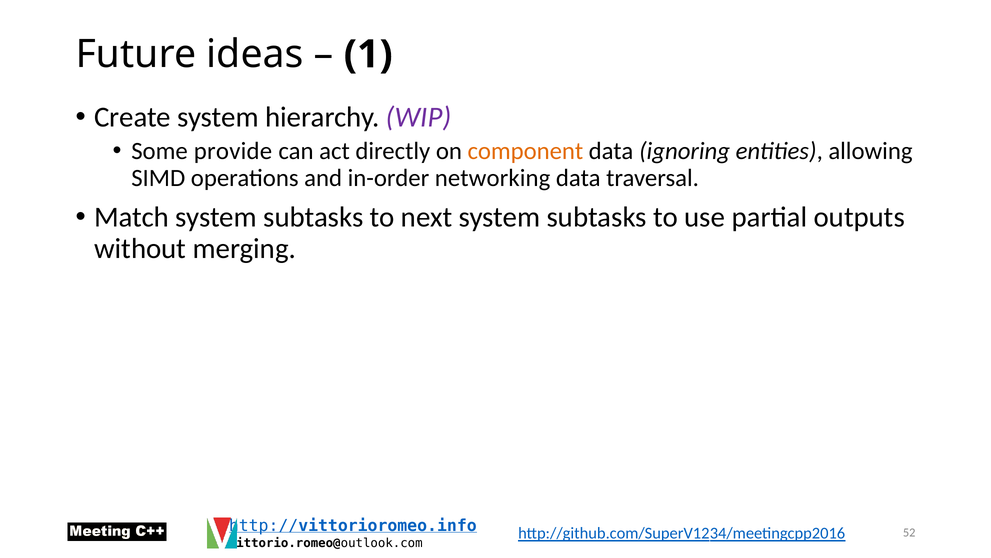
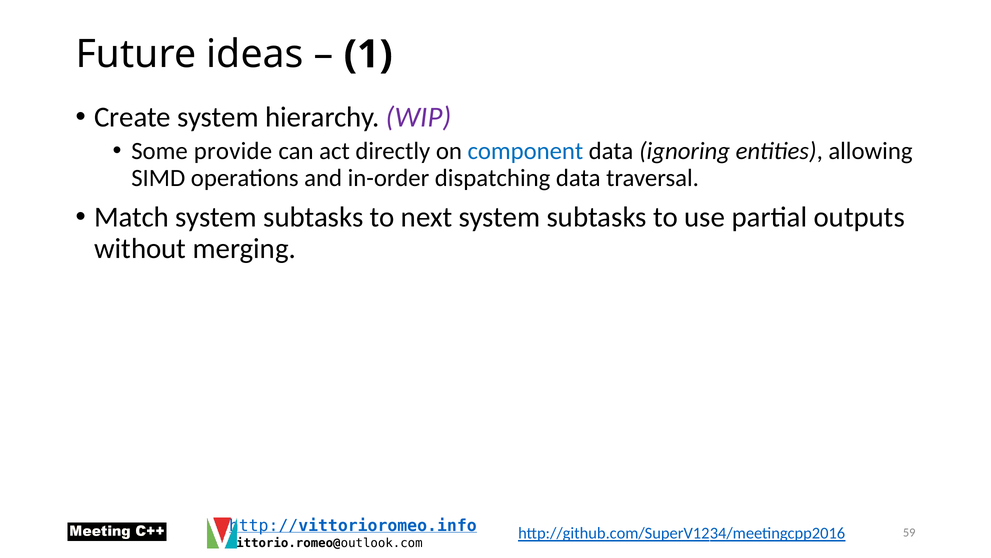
component colour: orange -> blue
networking: networking -> dispatching
52: 52 -> 59
